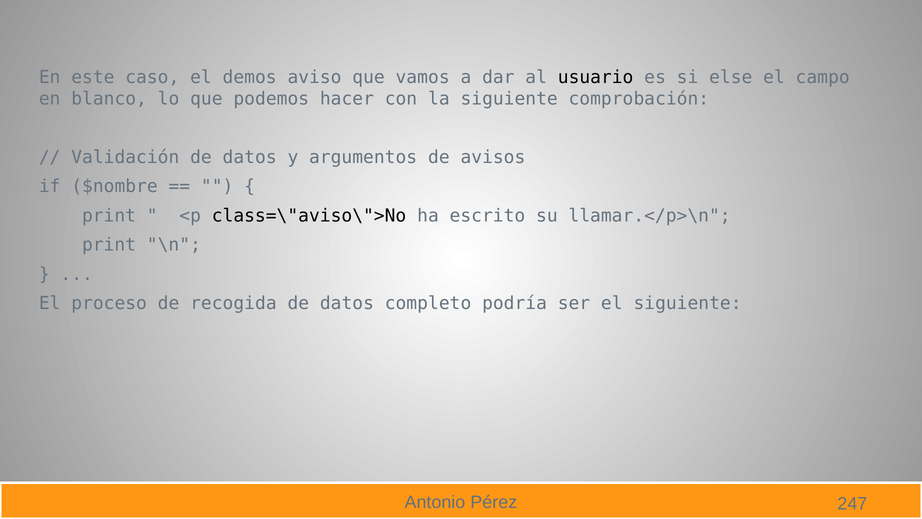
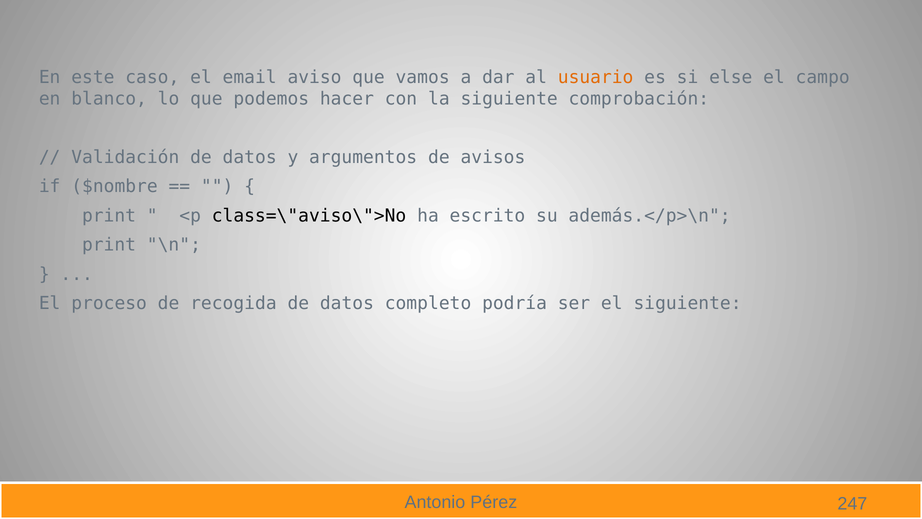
demos: demos -> email
usuario colour: black -> orange
llamar.</p>\n: llamar.</p>\n -> además.</p>\n
